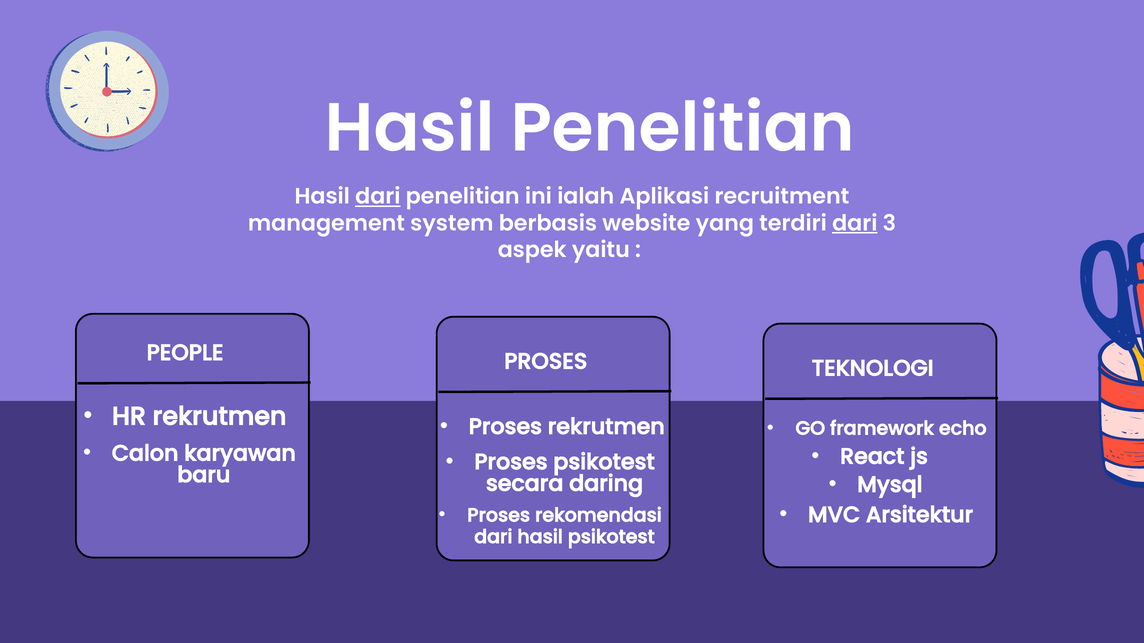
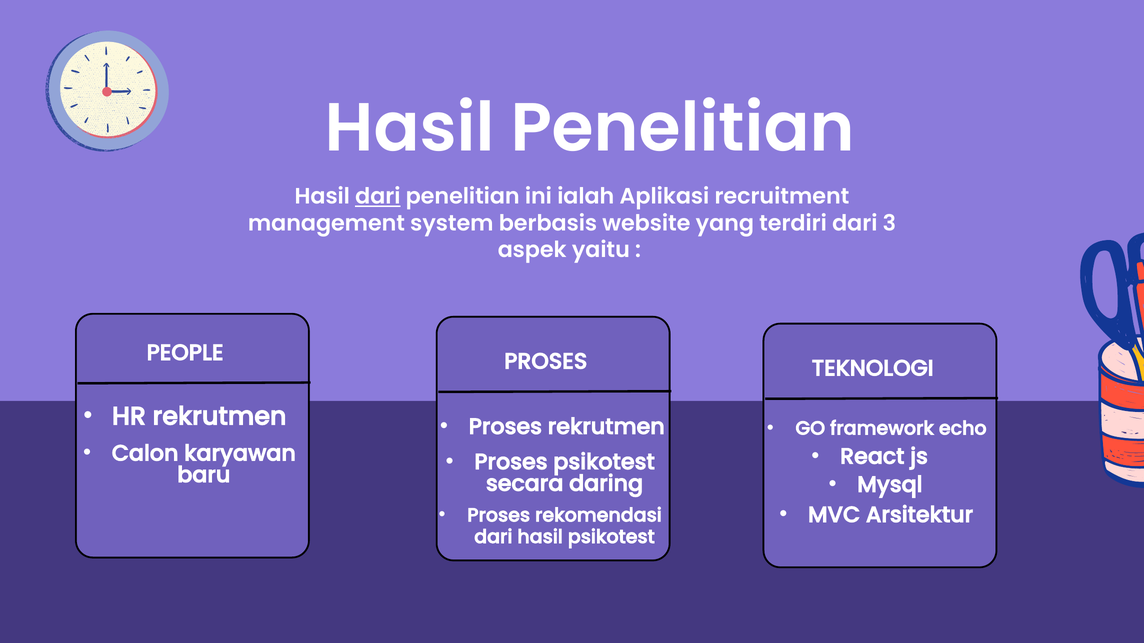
dari at (855, 223) underline: present -> none
